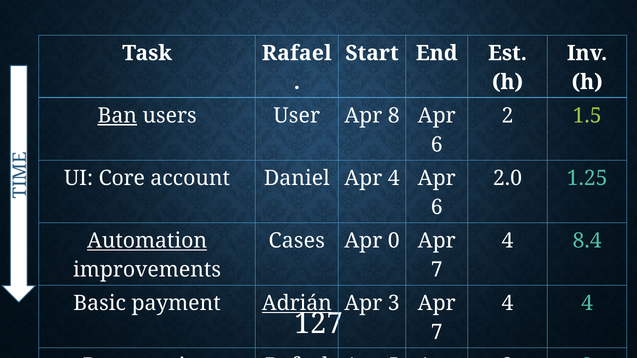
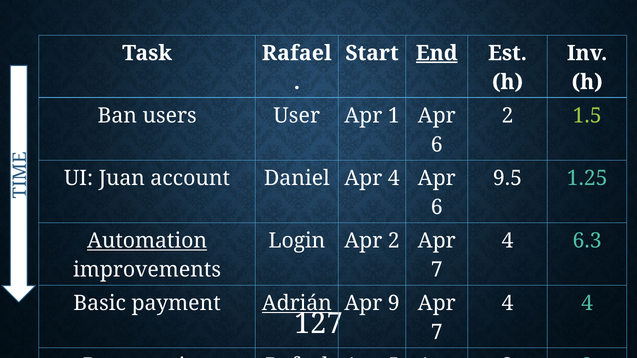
End underline: none -> present
Ban underline: present -> none
Apr 8: 8 -> 1
Core: Core -> Juan
2.0: 2.0 -> 9.5
Cases: Cases -> Login
Apr 0: 0 -> 2
8.4: 8.4 -> 6.3
Apr 3: 3 -> 9
